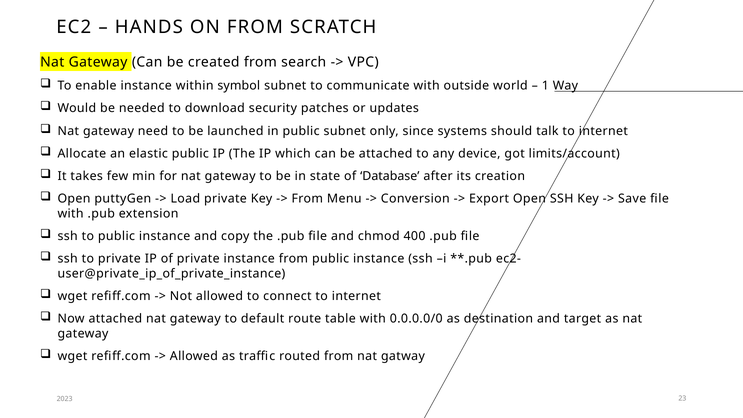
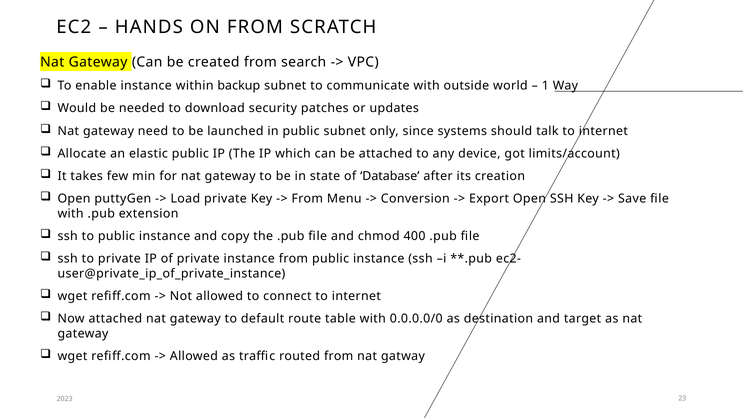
symbol: symbol -> backup
